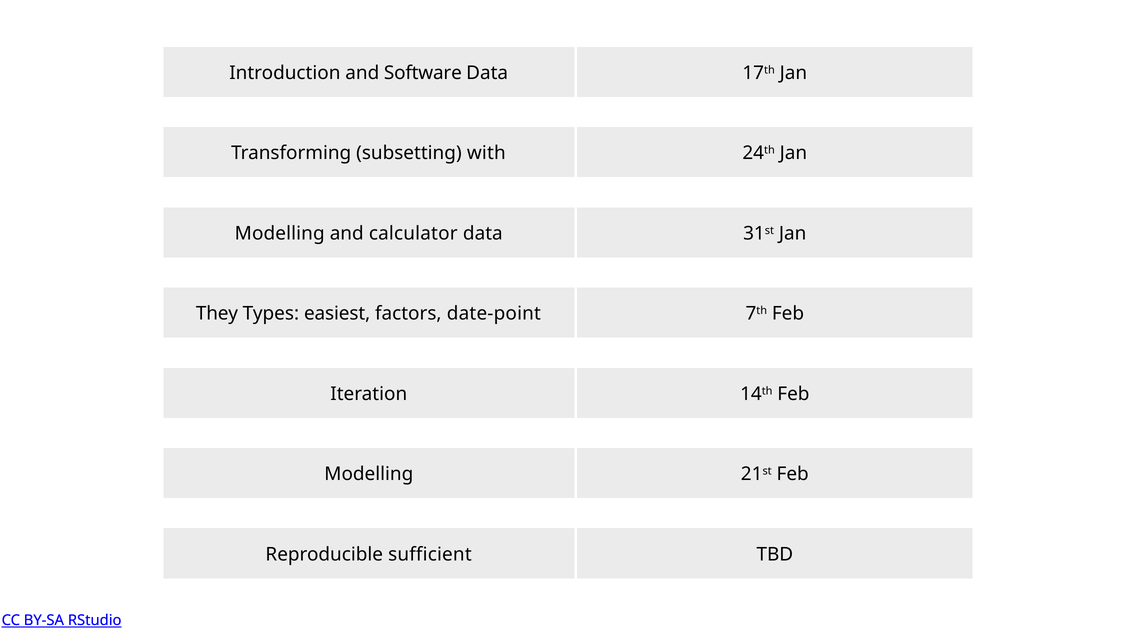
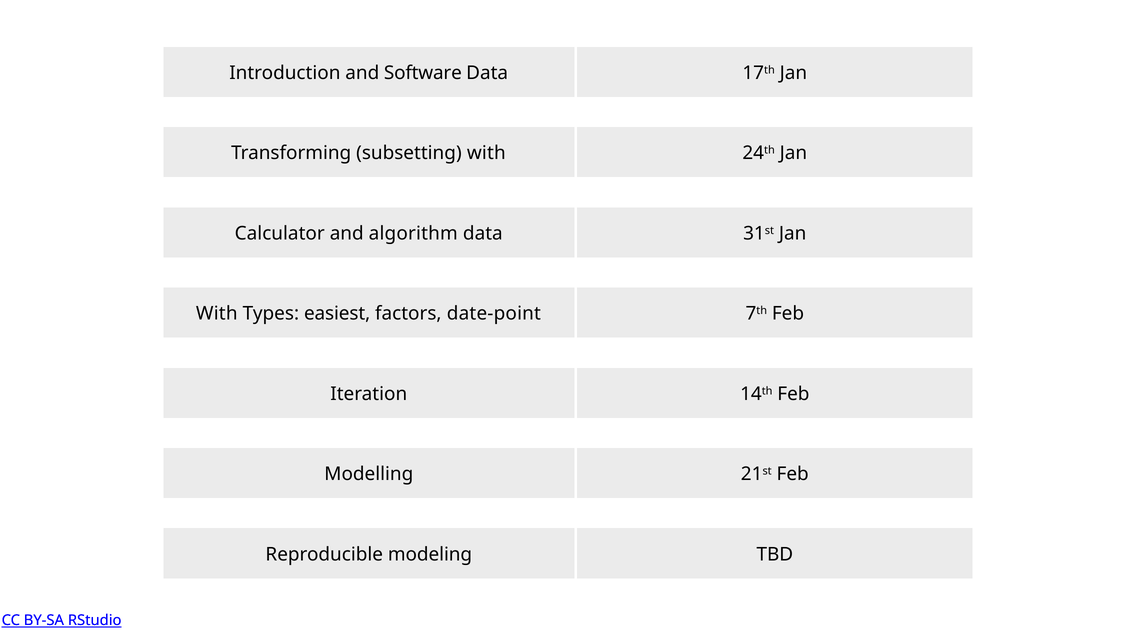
Modelling at (280, 233): Modelling -> Calculator
calculator: calculator -> algorithm
They at (217, 314): They -> With
sufficient: sufficient -> modeling
